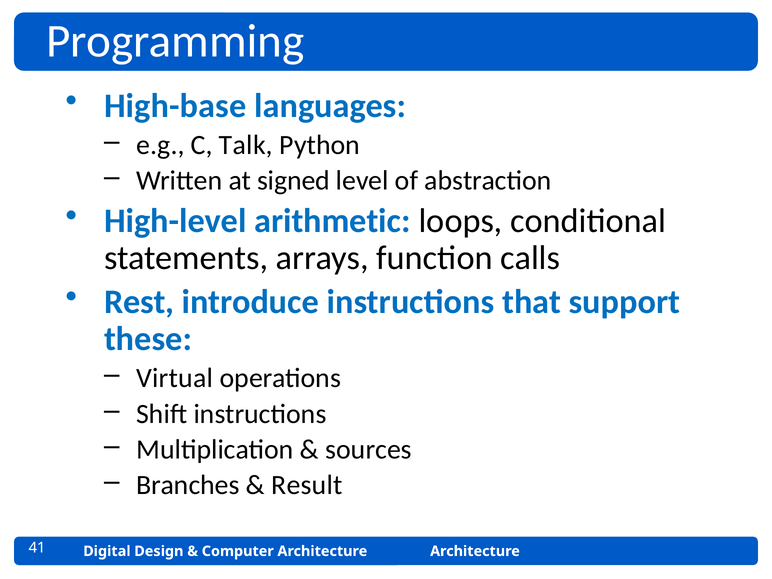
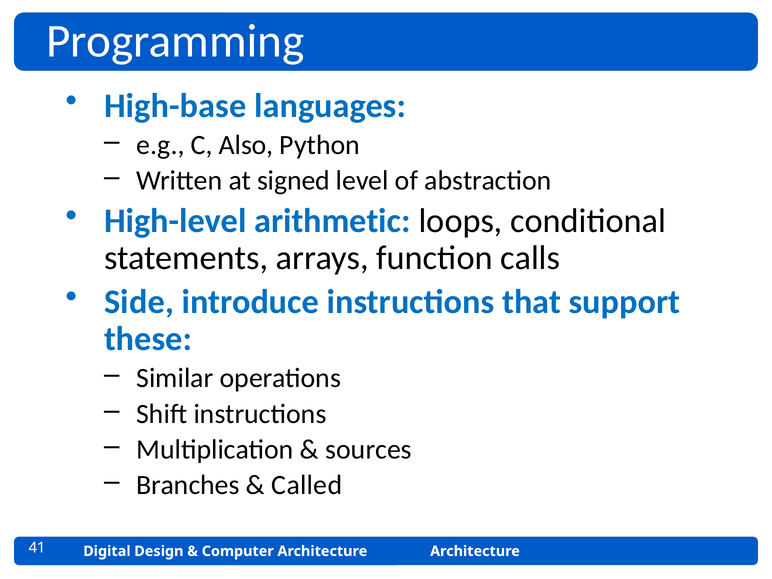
Talk: Talk -> Also
Rest: Rest -> Side
Virtual: Virtual -> Similar
Result: Result -> Called
